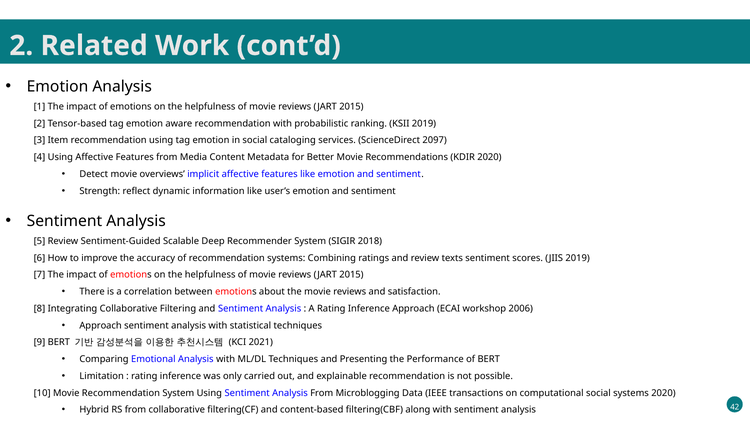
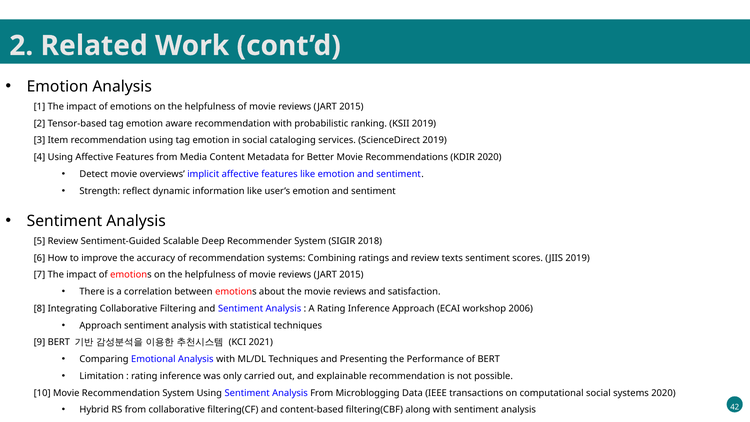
ScienceDirect 2097: 2097 -> 2019
